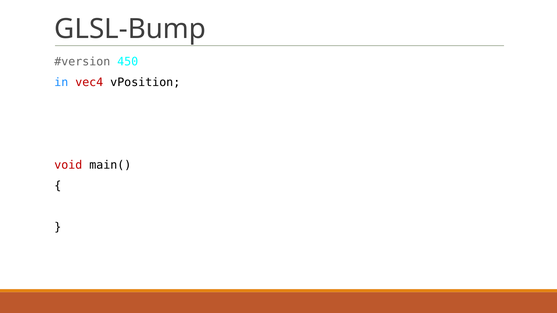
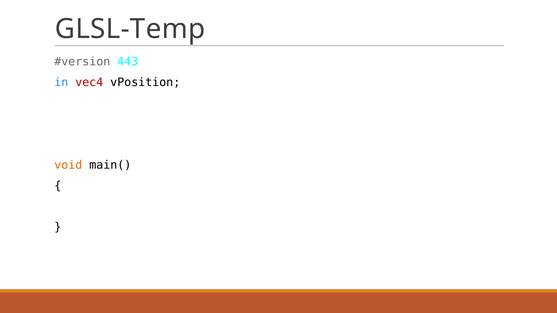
GLSL-Bump: GLSL-Bump -> GLSL-Temp
450: 450 -> 443
void colour: red -> orange
